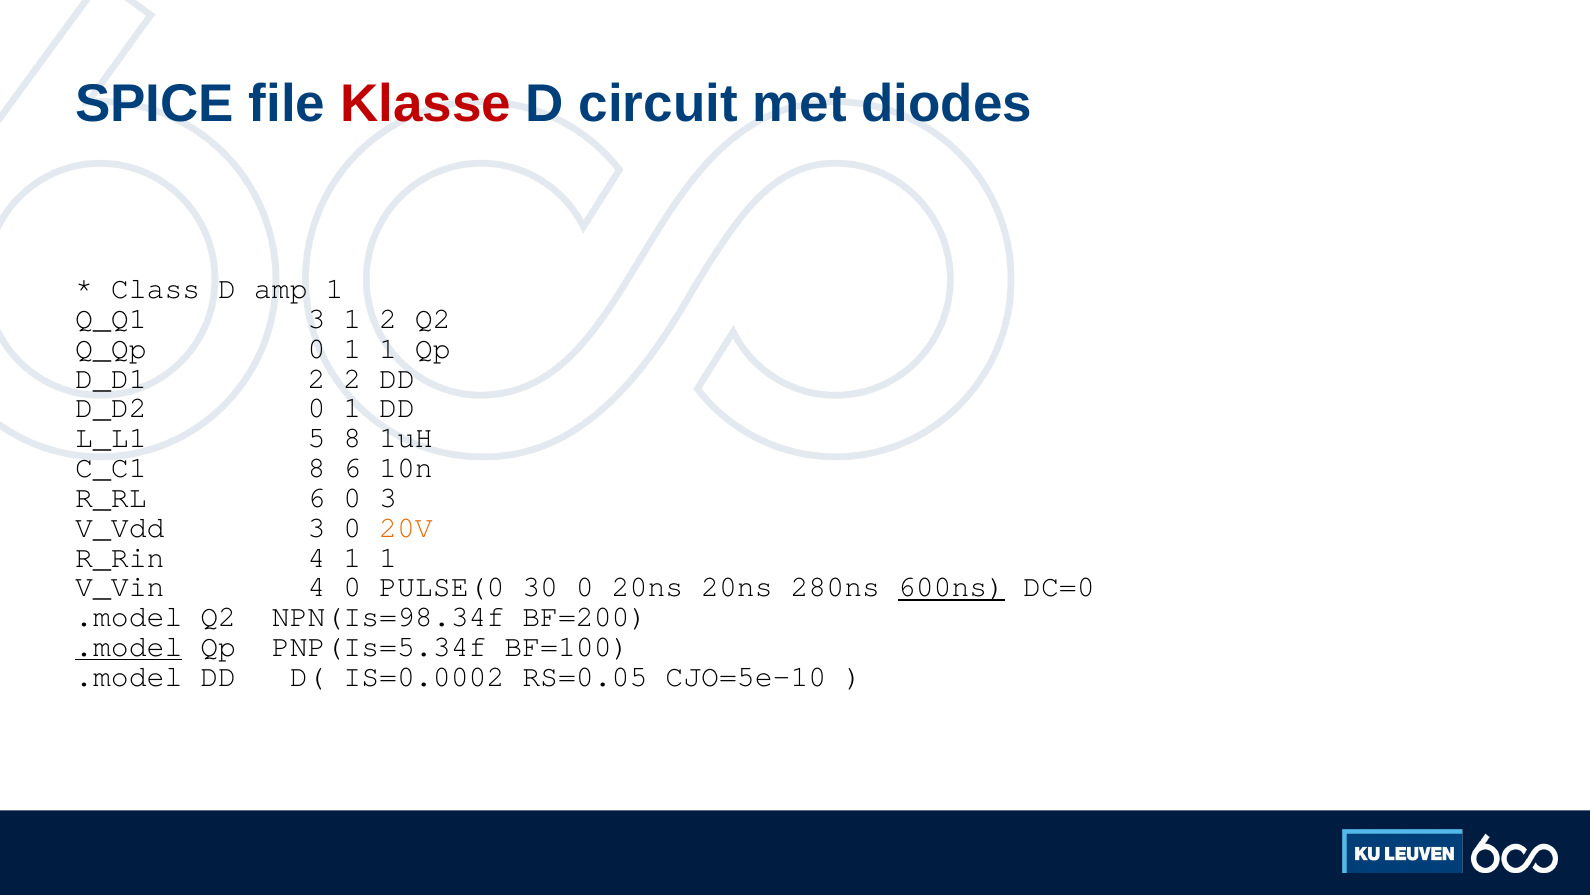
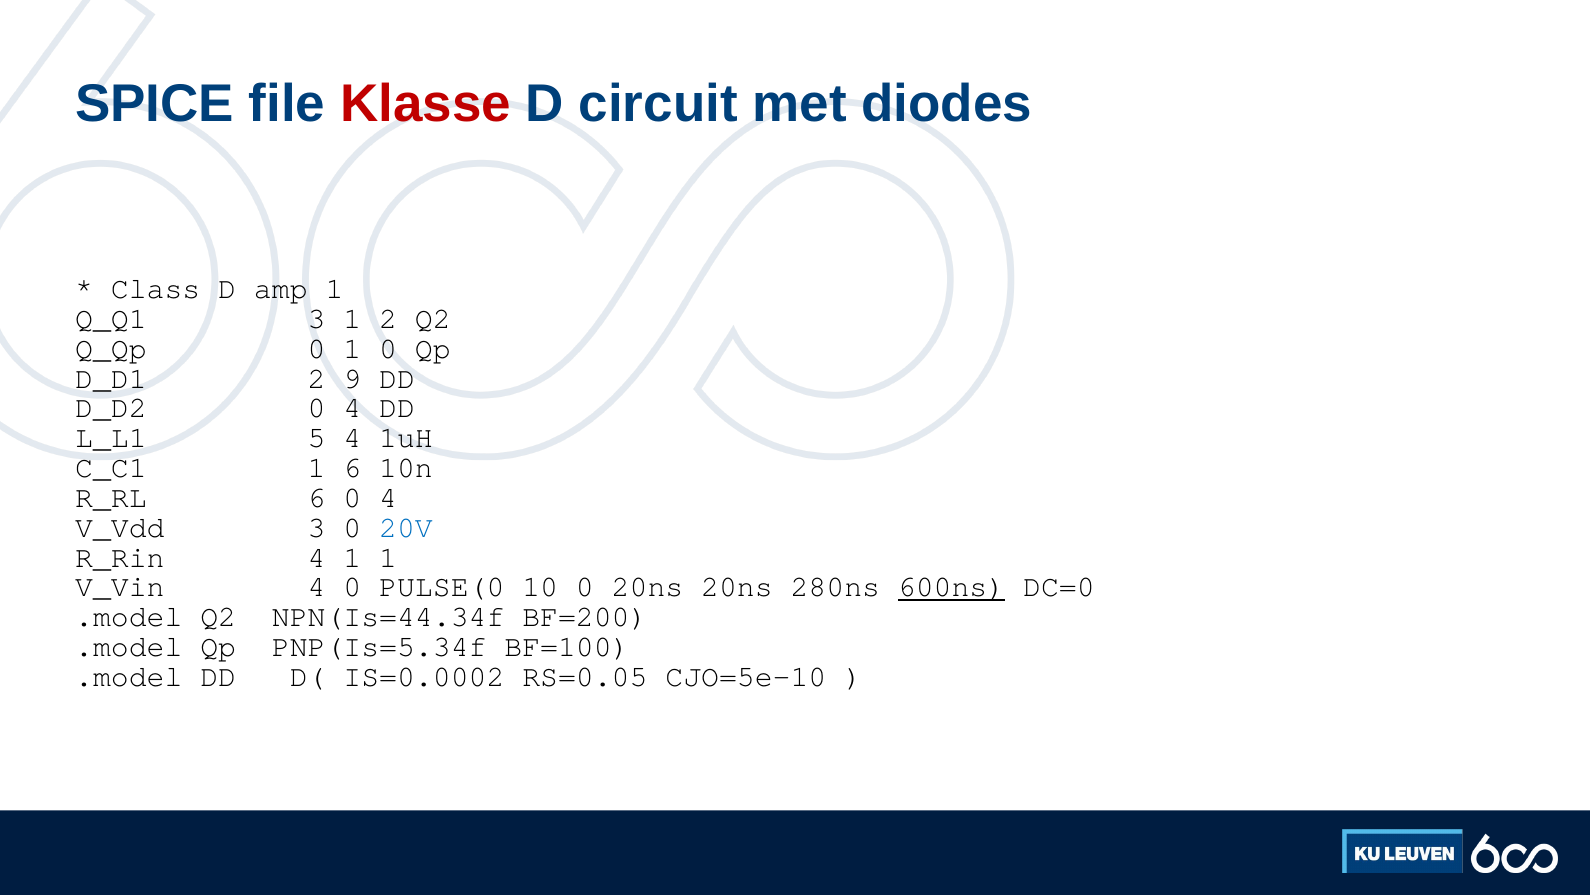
0 1 1: 1 -> 0
2 2: 2 -> 9
D_D2 0 1: 1 -> 4
5 8: 8 -> 4
C_C1 8: 8 -> 1
6 0 3: 3 -> 4
20V colour: orange -> blue
30: 30 -> 10
NPN(Is=98.34f: NPN(Is=98.34f -> NPN(Is=44.34f
.model at (129, 646) underline: present -> none
